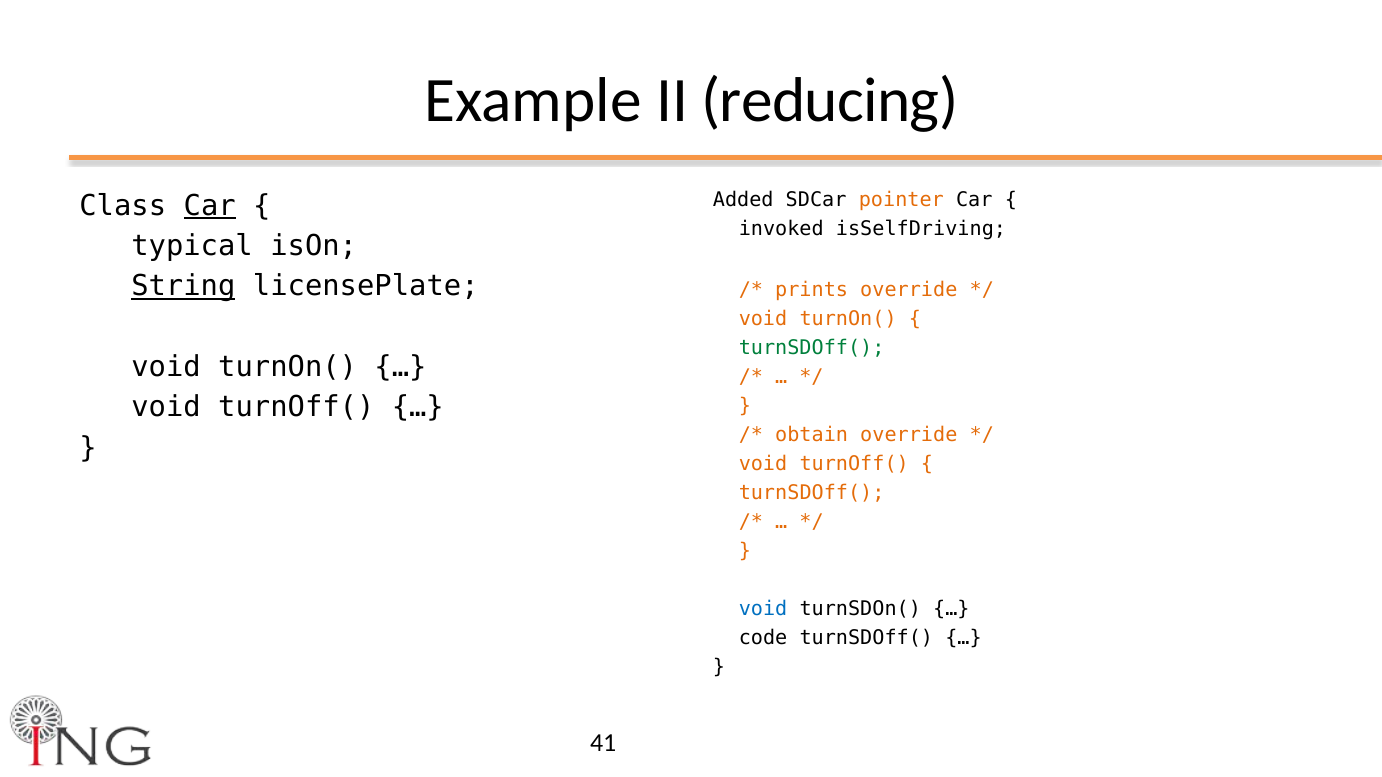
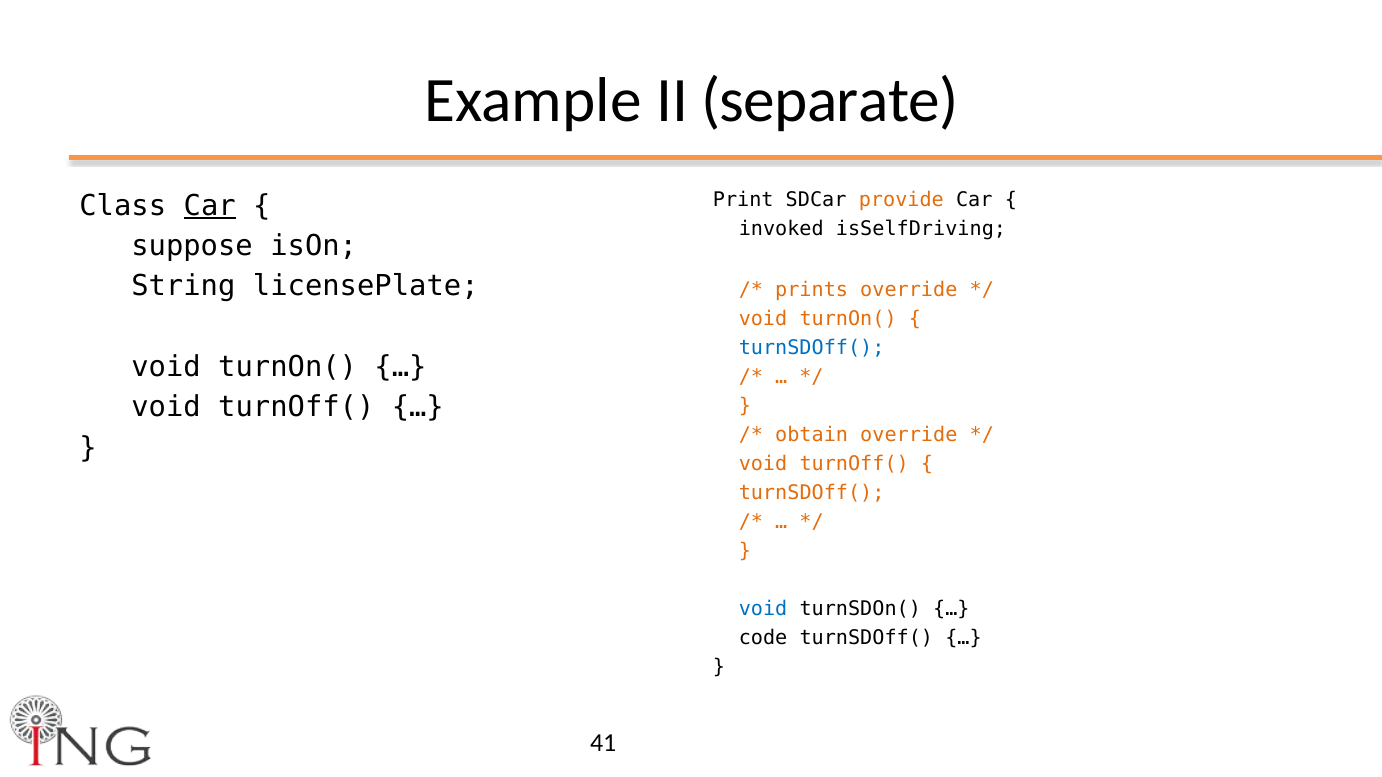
reducing: reducing -> separate
Added: Added -> Print
pointer: pointer -> provide
typical: typical -> suppose
String underline: present -> none
turnSDOff( at (812, 348) colour: green -> blue
